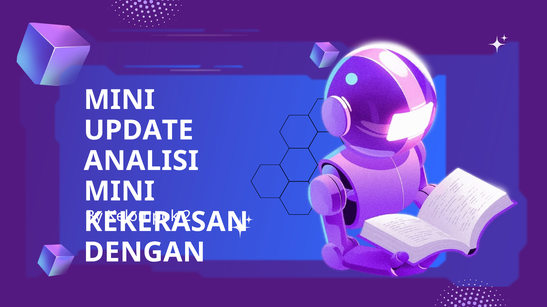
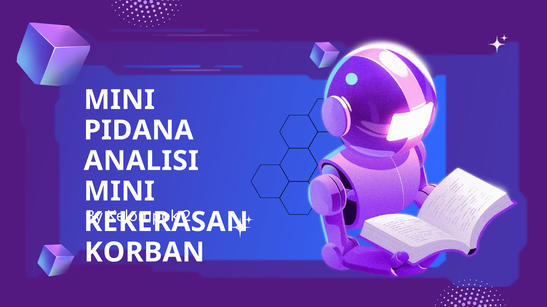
UPDATE: UPDATE -> PIDANA
DENGAN: DENGAN -> KORBAN
